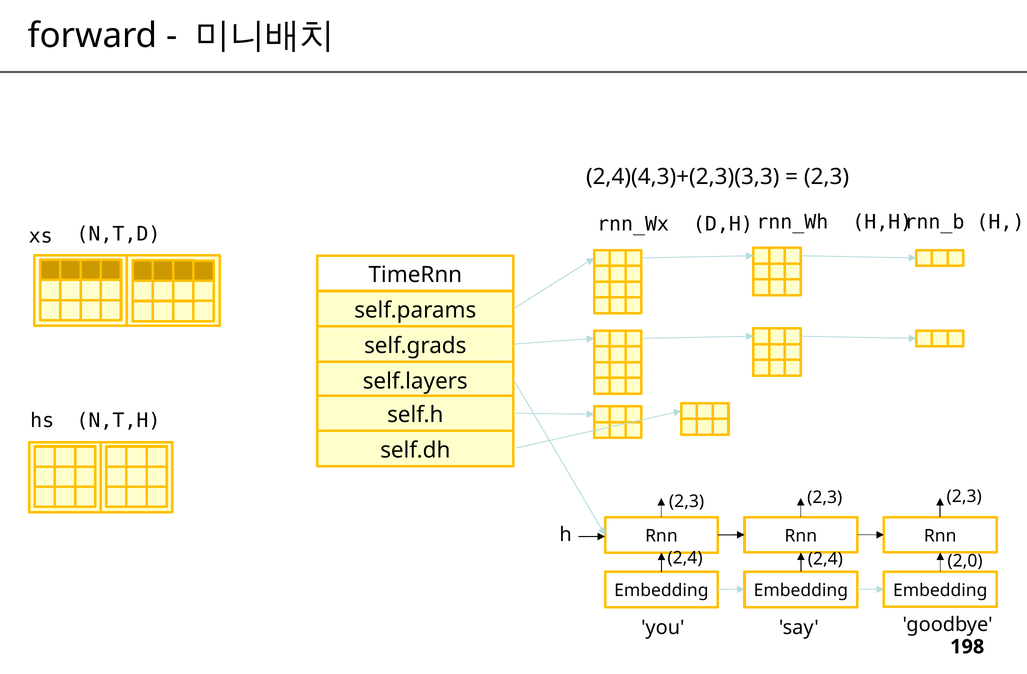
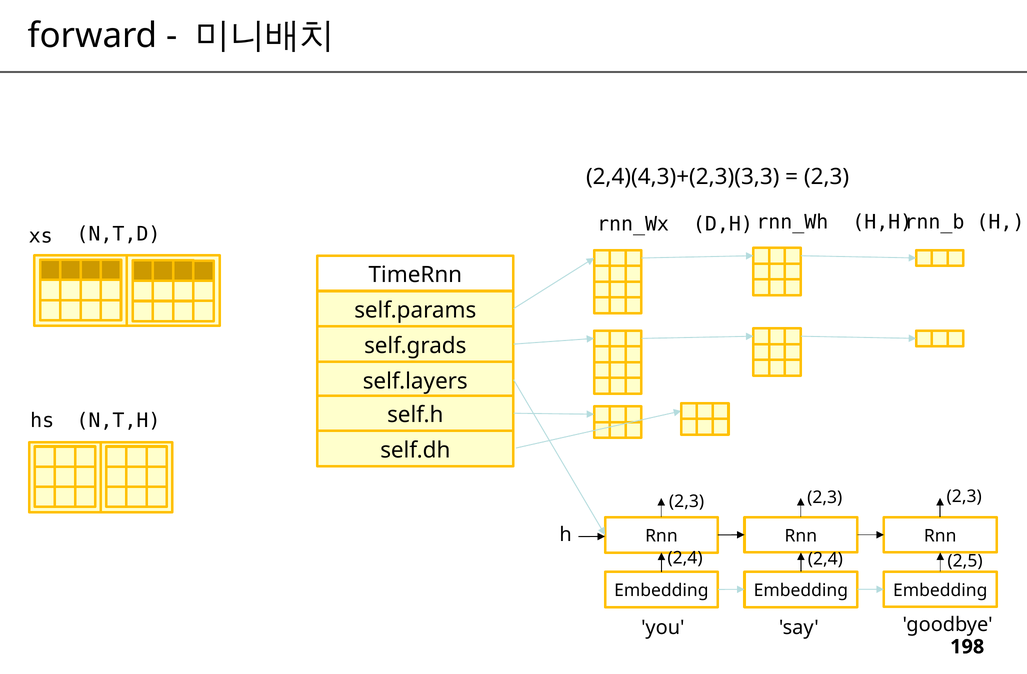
2,0: 2,0 -> 2,5
